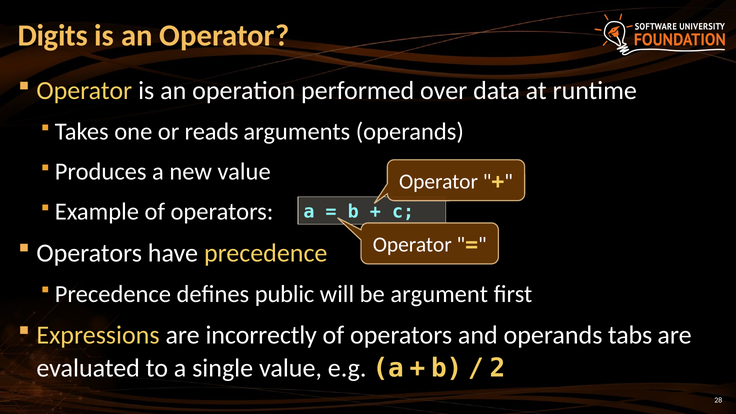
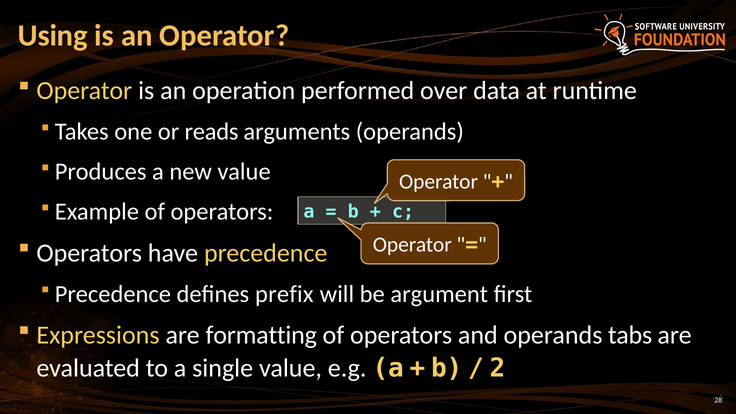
Digits: Digits -> Using
public: public -> prefix
incorrectly: incorrectly -> formatting
